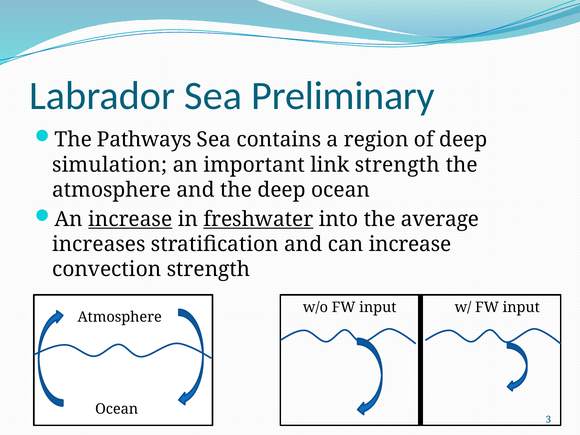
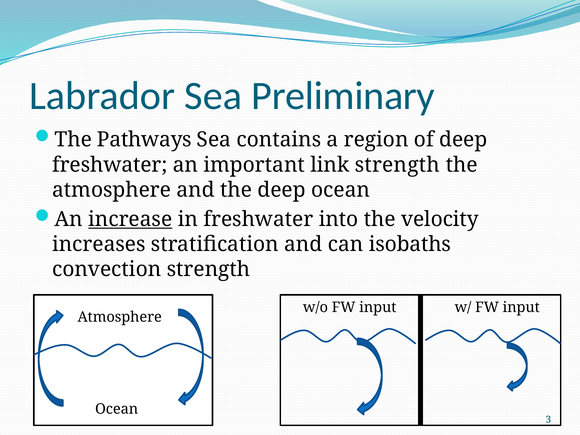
simulation at (110, 165): simulation -> freshwater
freshwater at (258, 219) underline: present -> none
average: average -> velocity
can increase: increase -> isobaths
